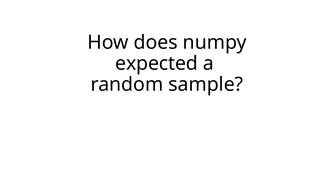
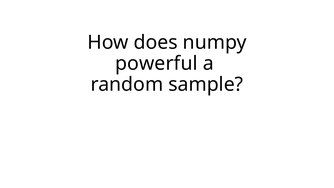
expected: expected -> powerful
